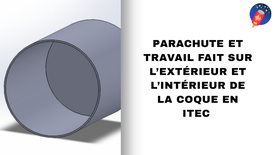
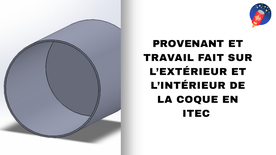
PARACHUTE: PARACHUTE -> PROVENANT
